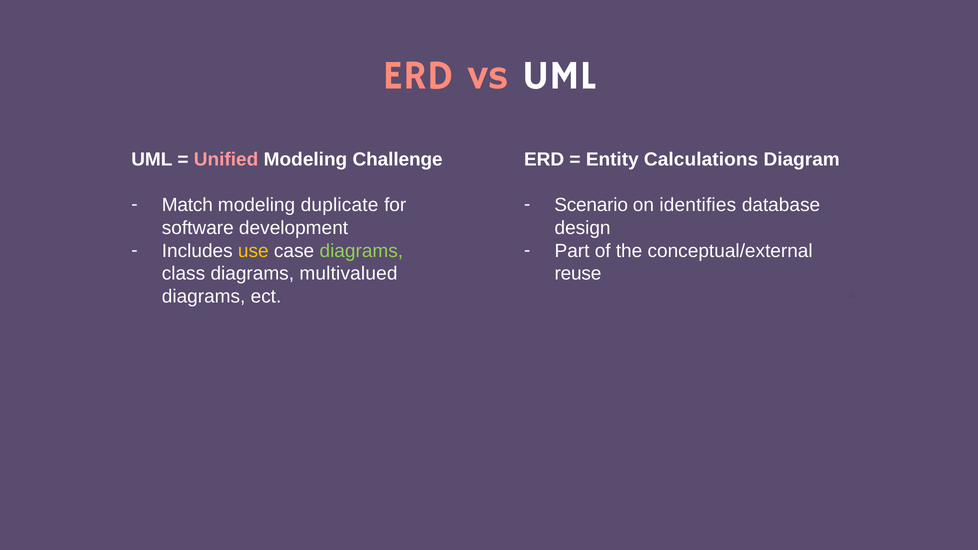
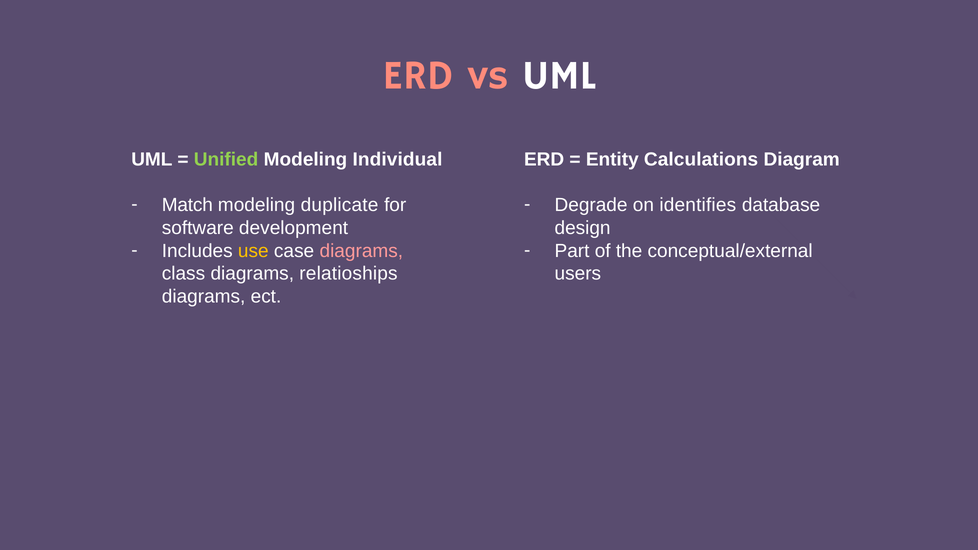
Unified colour: pink -> light green
Challenge: Challenge -> Individual
Scenario: Scenario -> Degrade
diagrams at (361, 251) colour: light green -> pink
multivalued: multivalued -> relatioships
reuse: reuse -> users
